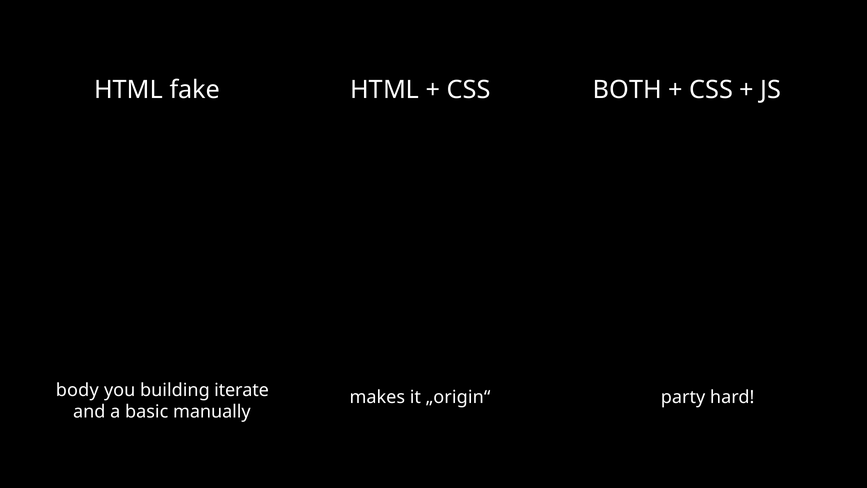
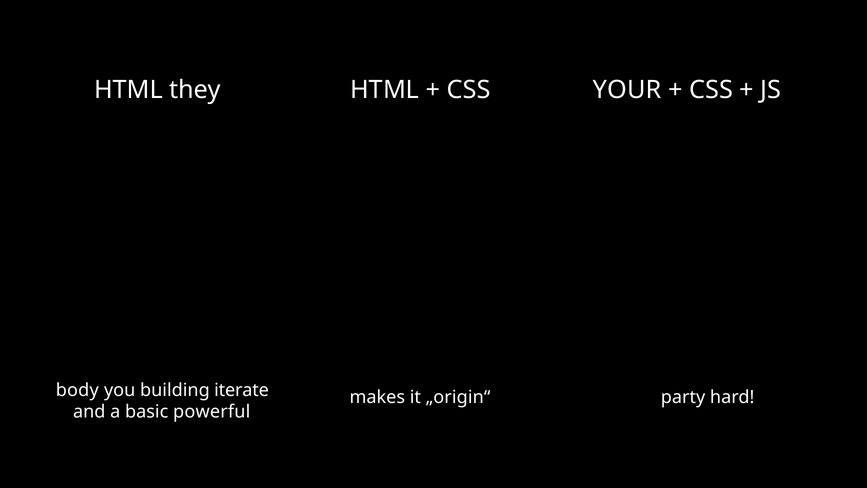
fake: fake -> they
BOTH: BOTH -> YOUR
manually: manually -> powerful
